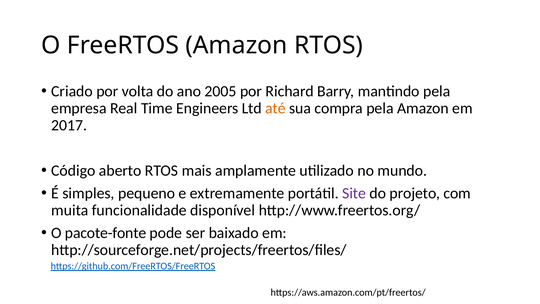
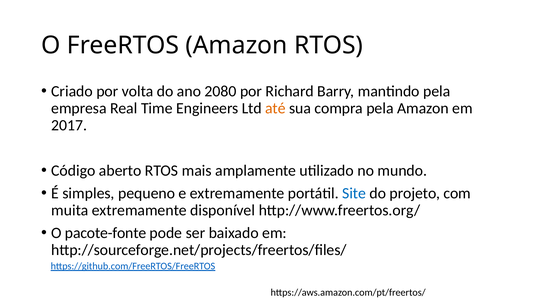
2005: 2005 -> 2080
Site colour: purple -> blue
muita funcionalidade: funcionalidade -> extremamente
